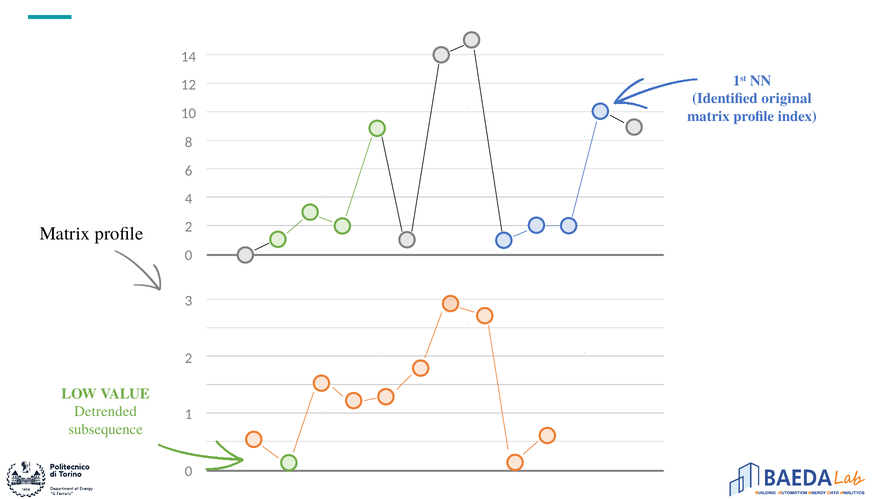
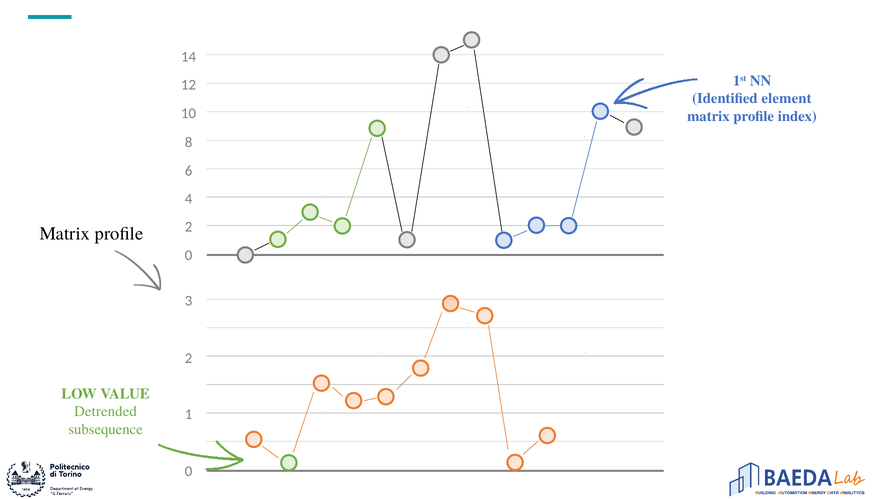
original: original -> element
